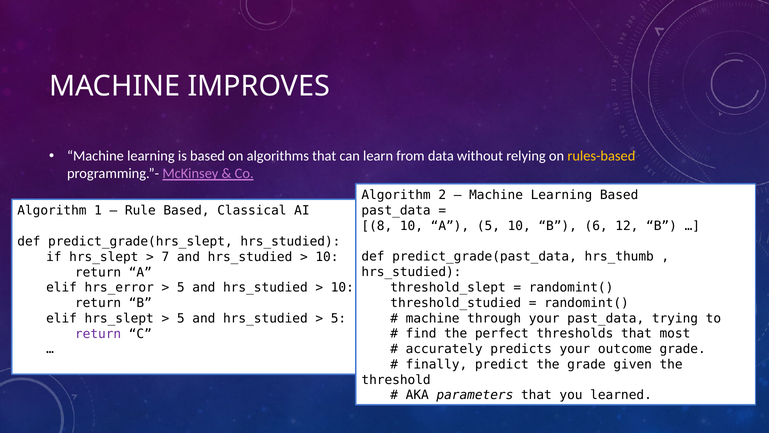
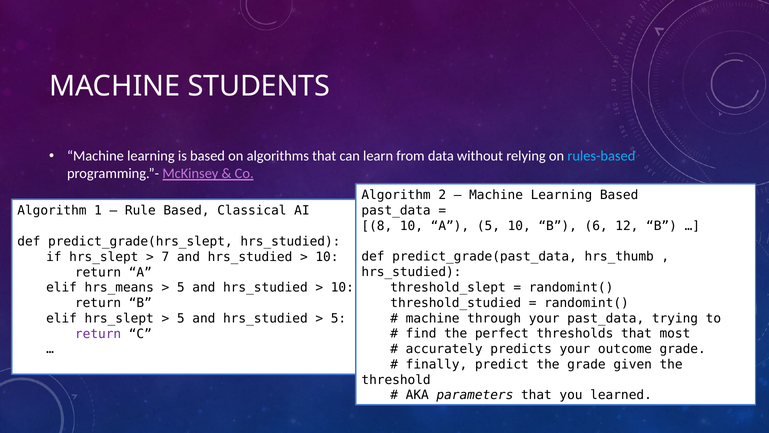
IMPROVES: IMPROVES -> STUDENTS
rules-based colour: yellow -> light blue
hrs_error: hrs_error -> hrs_means
